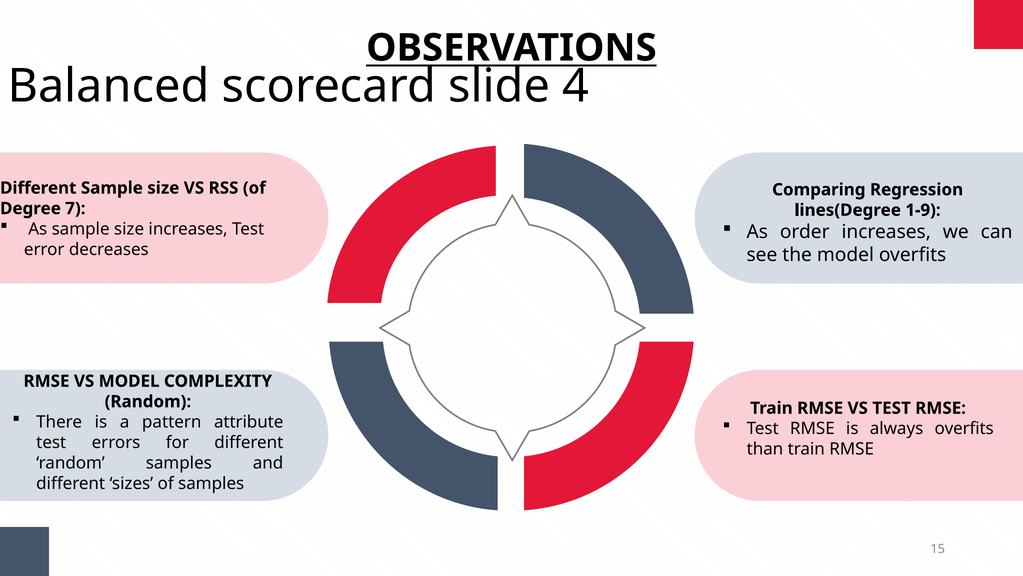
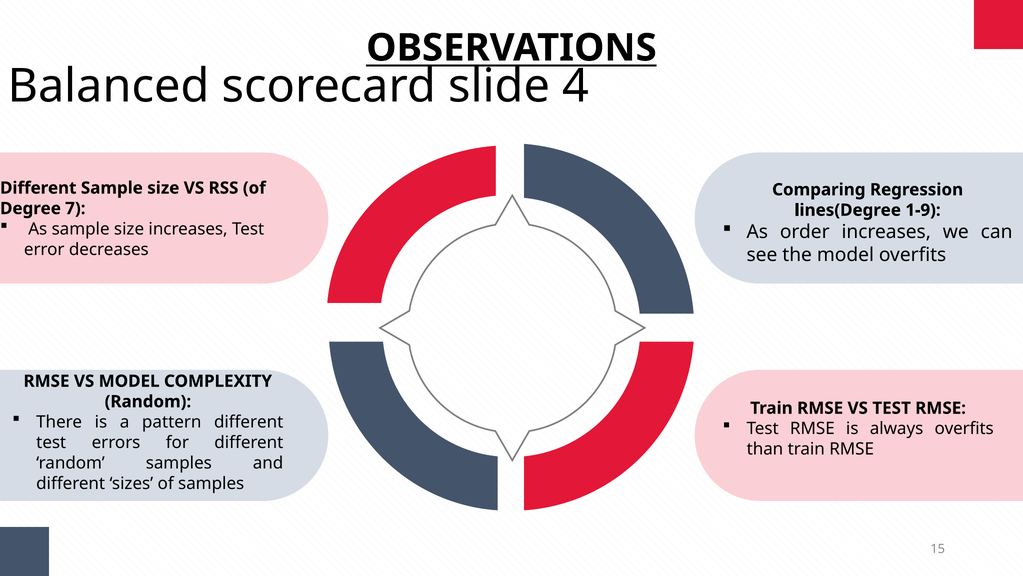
pattern attribute: attribute -> different
